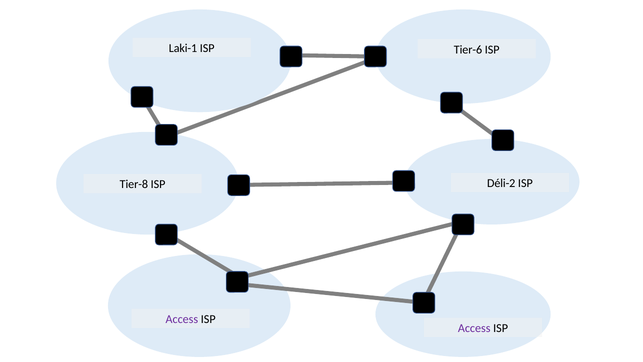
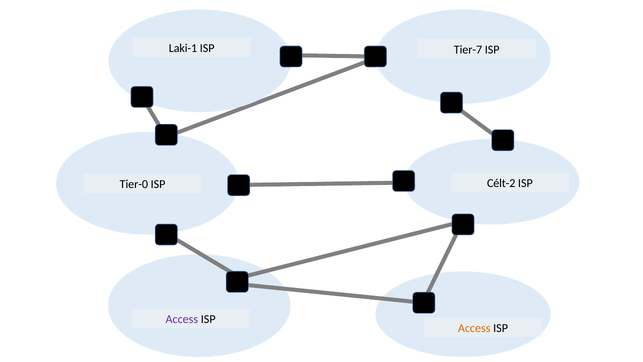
Tier-6: Tier-6 -> Tier-7
Tier-8: Tier-8 -> Tier-0
Déli-2: Déli-2 -> Célt-2
Access at (474, 328) colour: purple -> orange
